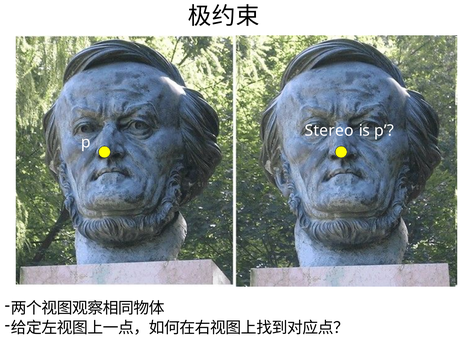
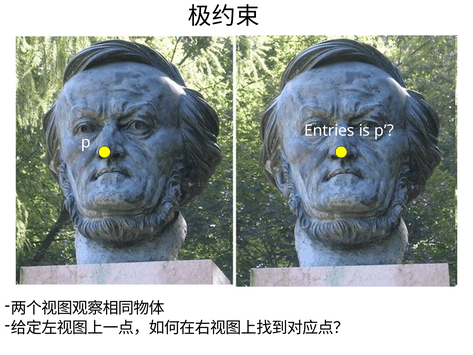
Stereo: Stereo -> Entries
